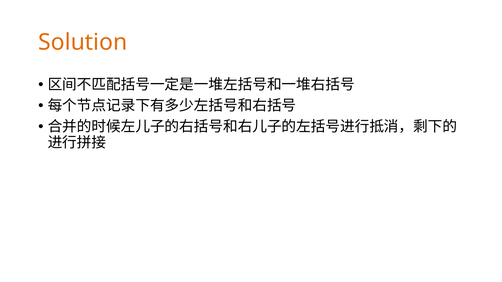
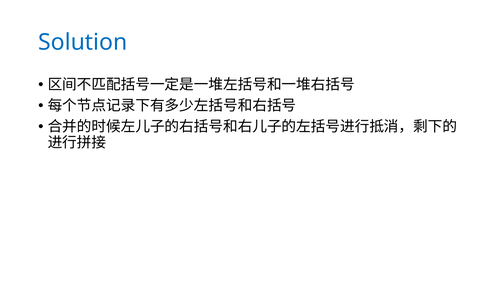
Solution colour: orange -> blue
